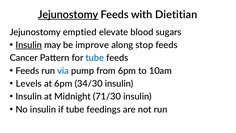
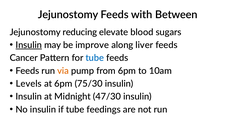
Jejunostomy at (68, 15) underline: present -> none
Dietitian: Dietitian -> Between
emptied: emptied -> reducing
stop: stop -> liver
via colour: blue -> orange
34/30: 34/30 -> 75/30
71/30: 71/30 -> 47/30
